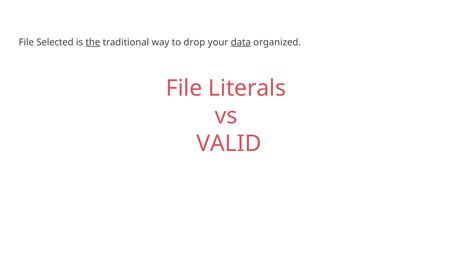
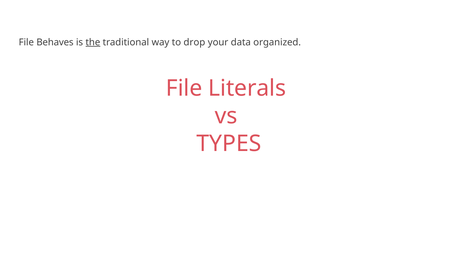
Selected: Selected -> Behaves
data underline: present -> none
VALID: VALID -> TYPES
